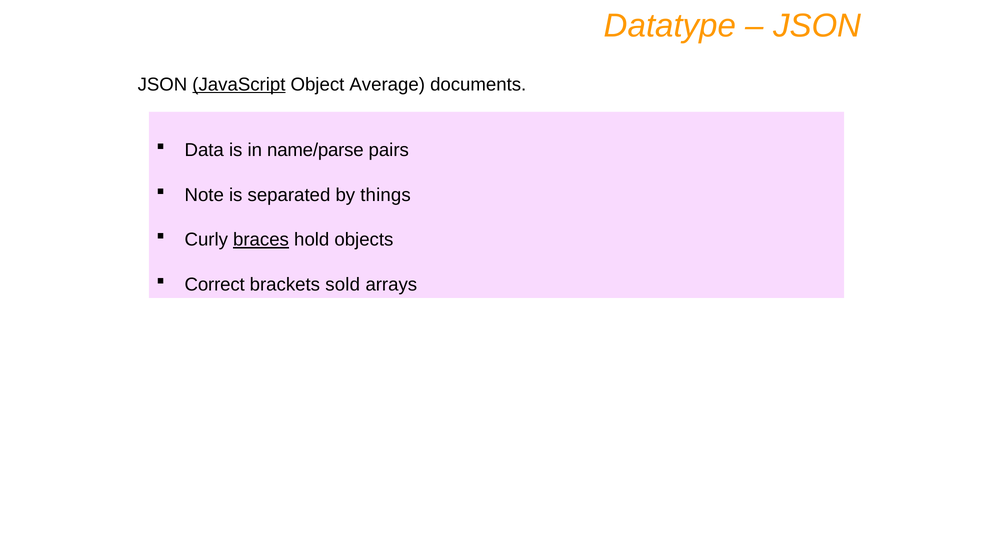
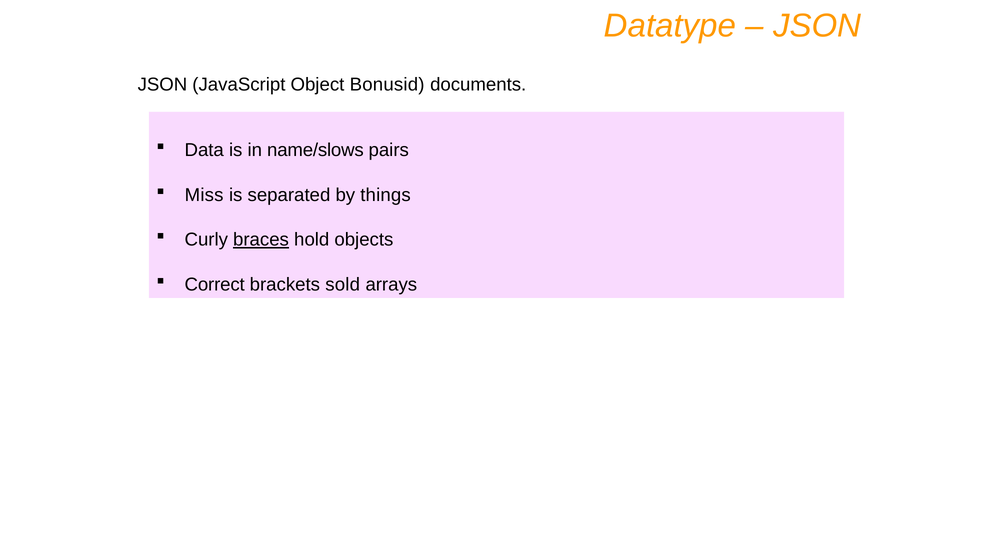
JavaScript underline: present -> none
Average: Average -> Bonusid
name/parse: name/parse -> name/slows
Note: Note -> Miss
